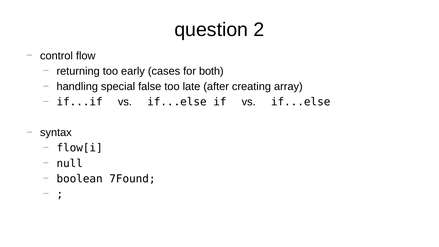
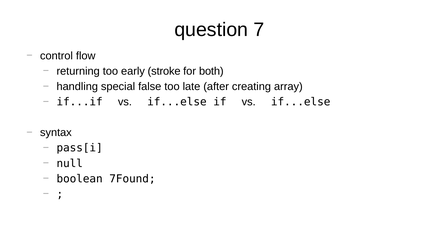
2: 2 -> 7
cases: cases -> stroke
flow[i: flow[i -> pass[i
